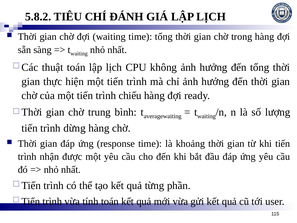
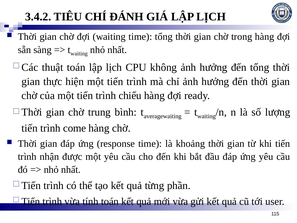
5.8.2: 5.8.2 -> 3.4.2
dừng: dừng -> come
